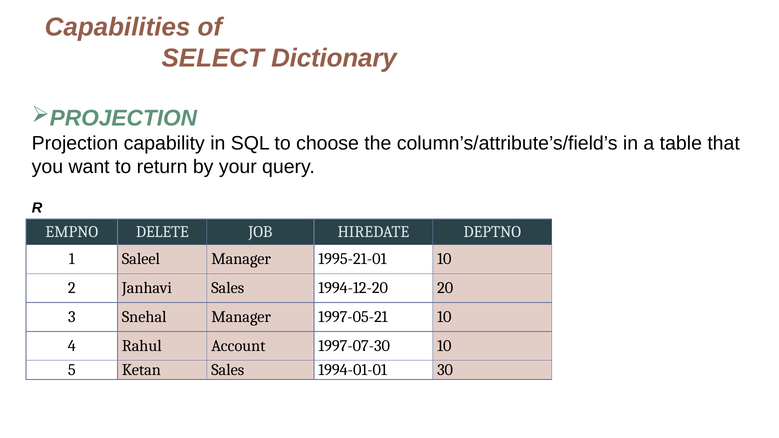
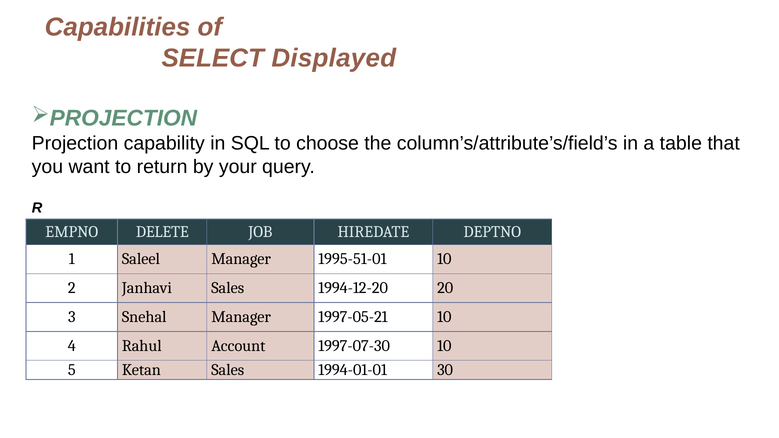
Dictionary: Dictionary -> Displayed
1995-21-01: 1995-21-01 -> 1995-51-01
